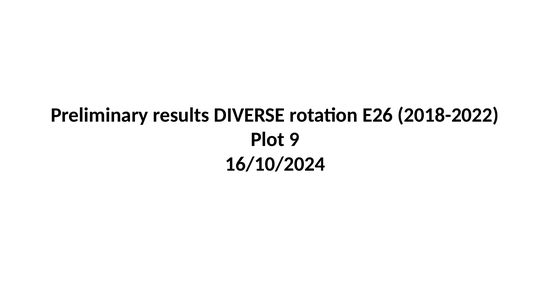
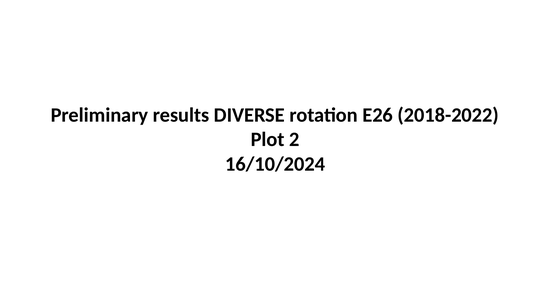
9: 9 -> 2
